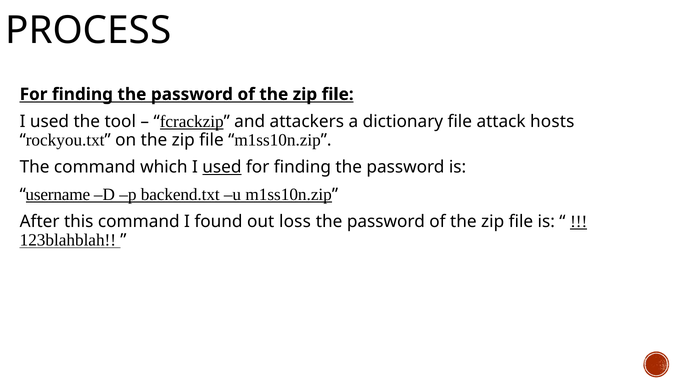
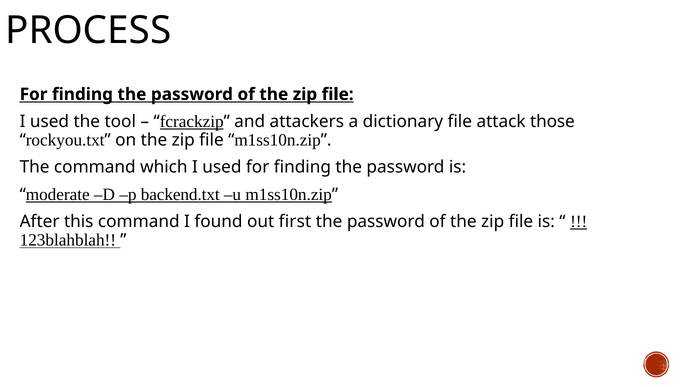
hosts: hosts -> those
used at (222, 167) underline: present -> none
username: username -> moderate
loss: loss -> first
